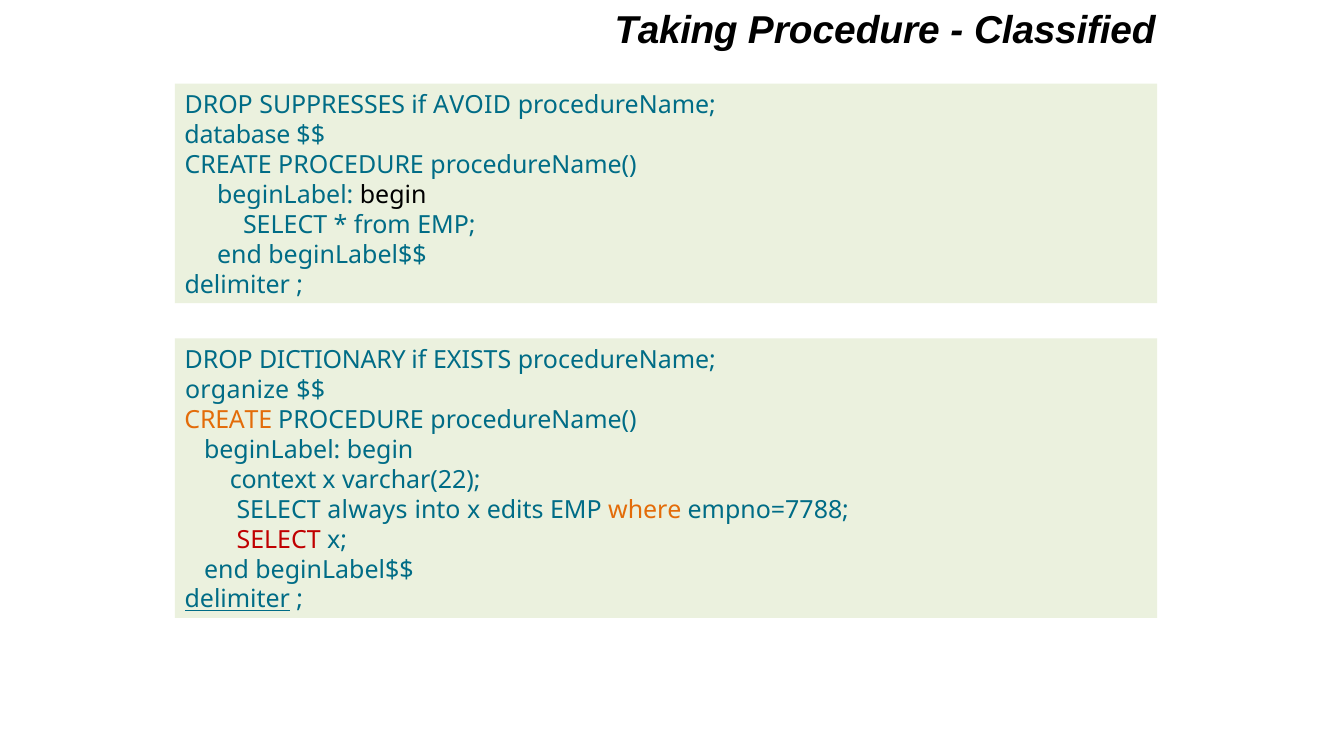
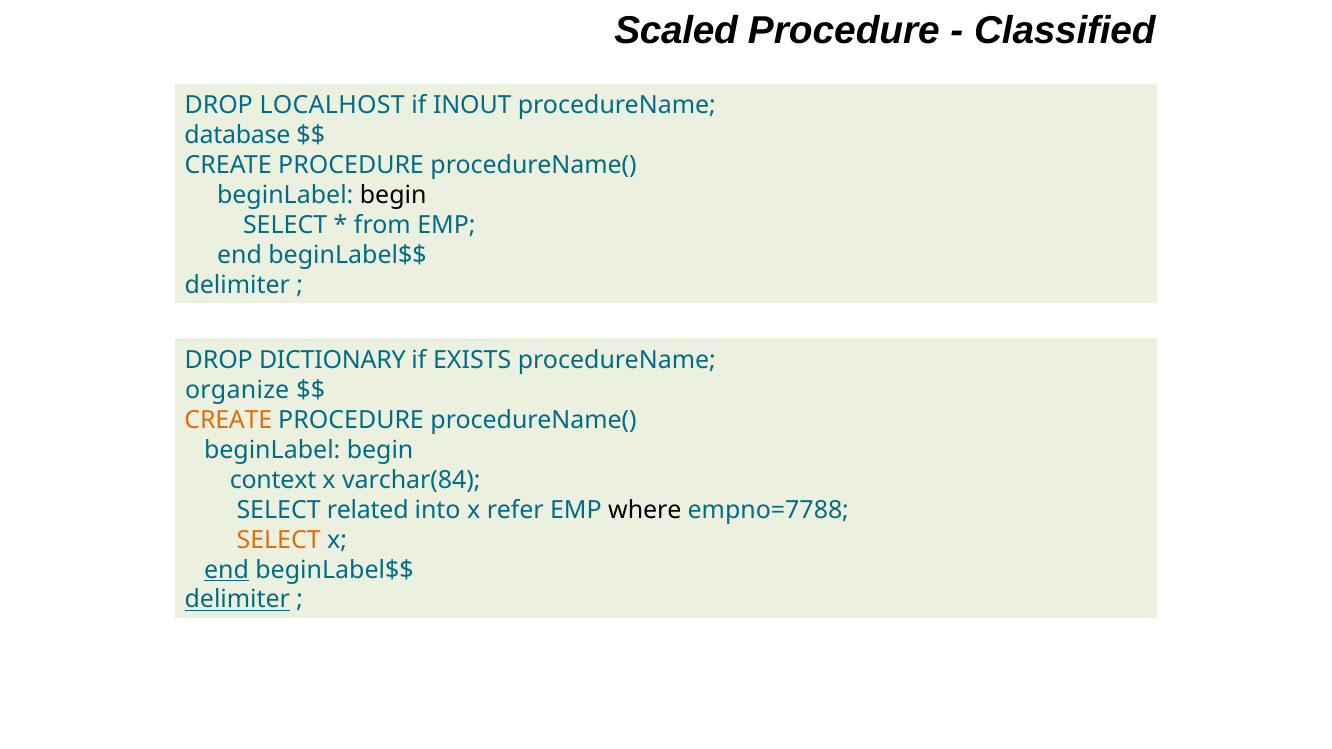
Taking: Taking -> Scaled
SUPPRESSES: SUPPRESSES -> LOCALHOST
AVOID: AVOID -> INOUT
varchar(22: varchar(22 -> varchar(84
always: always -> related
edits: edits -> refer
where colour: orange -> black
SELECT at (279, 540) colour: red -> orange
end at (227, 570) underline: none -> present
